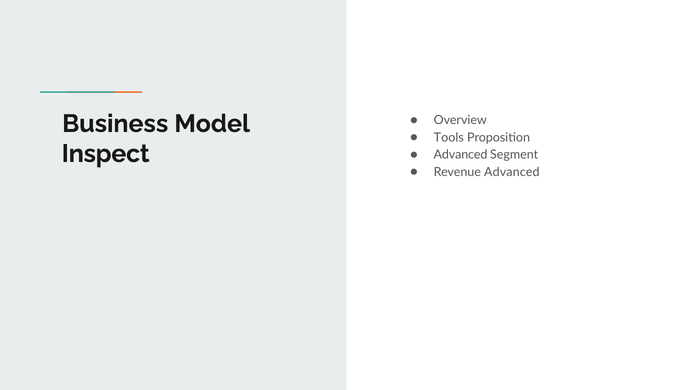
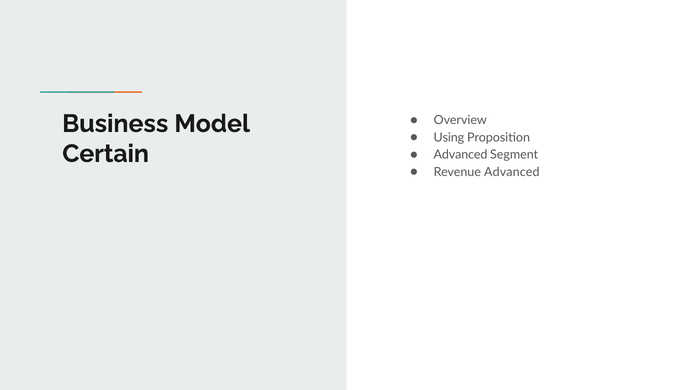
Tools: Tools -> Using
Inspect: Inspect -> Certain
